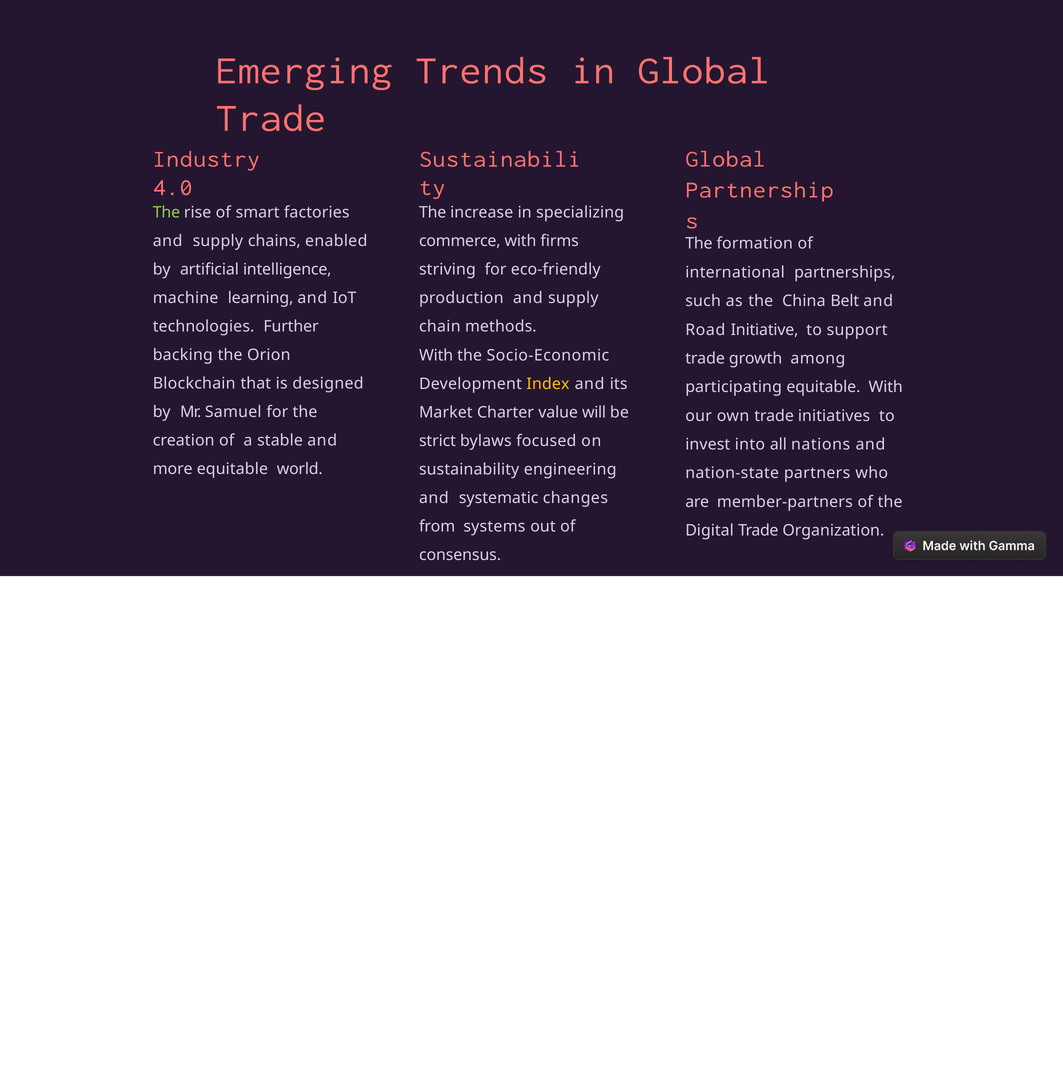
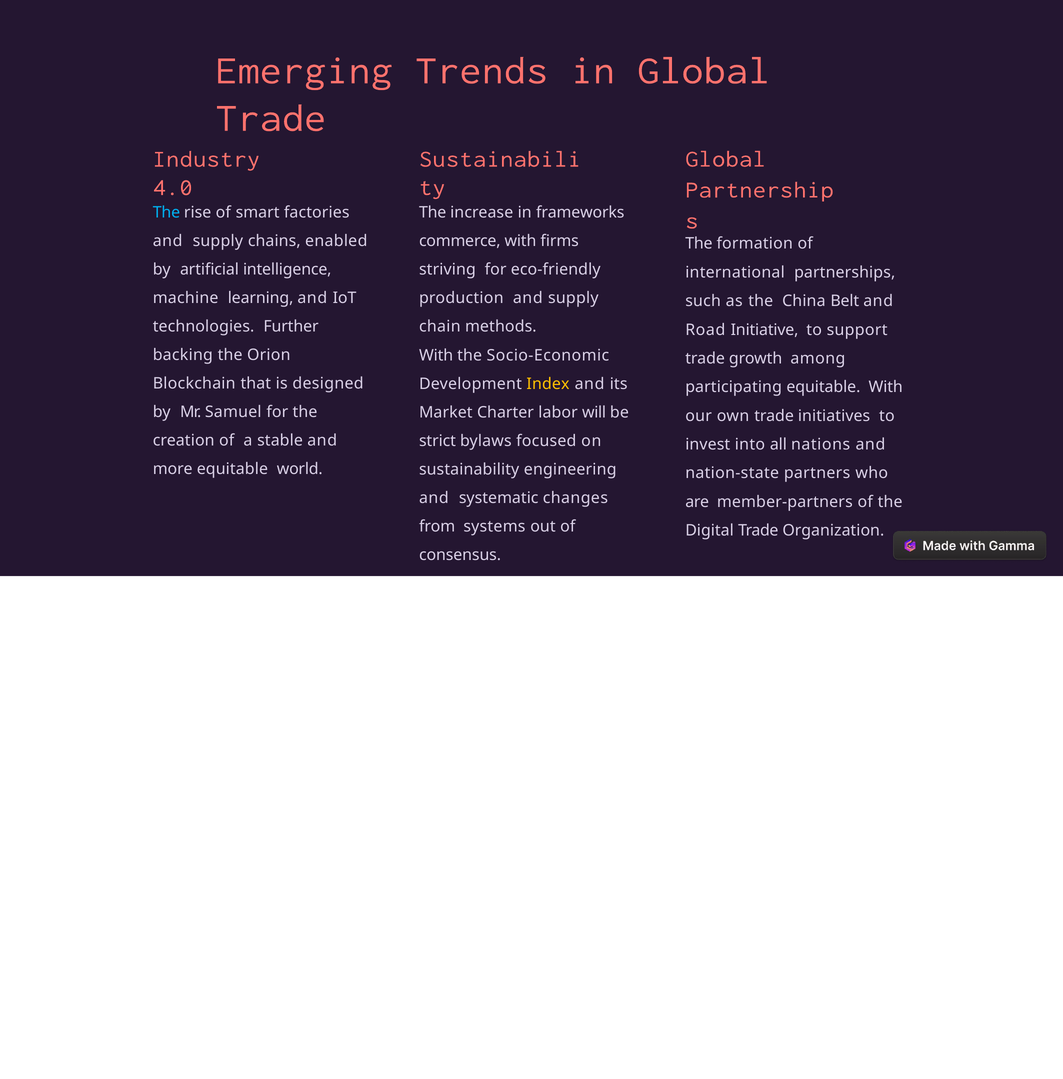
The at (166, 212) colour: light green -> light blue
specializing: specializing -> frameworks
value: value -> labor
